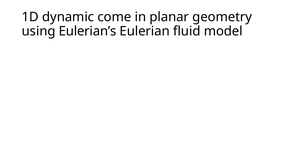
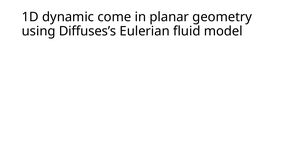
Eulerian’s: Eulerian’s -> Diffuses’s
